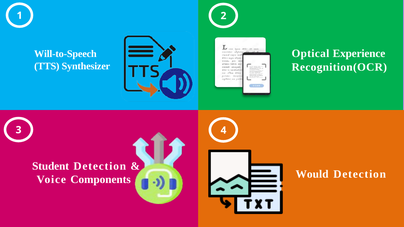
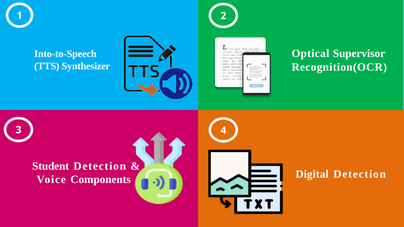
Experience: Experience -> Supervisor
Will-to-Speech: Will-to-Speech -> Into-to-Speech
Would: Would -> Digital
